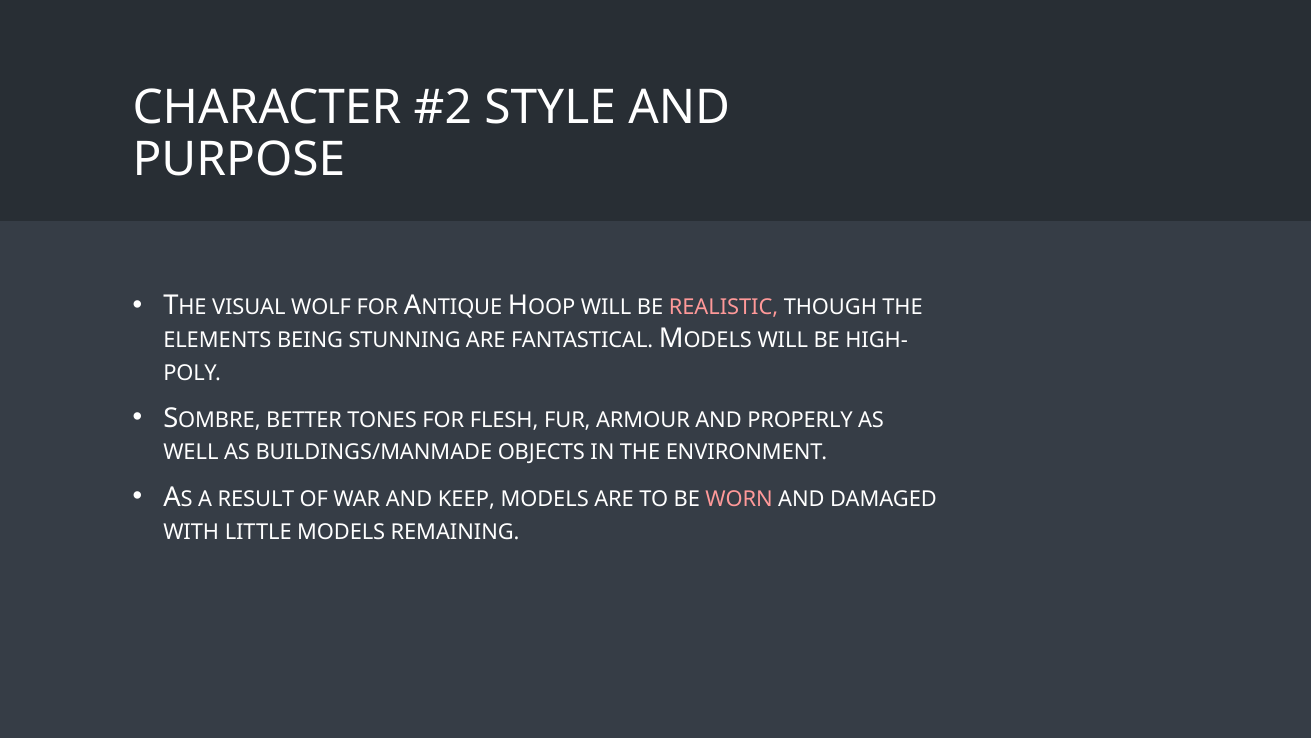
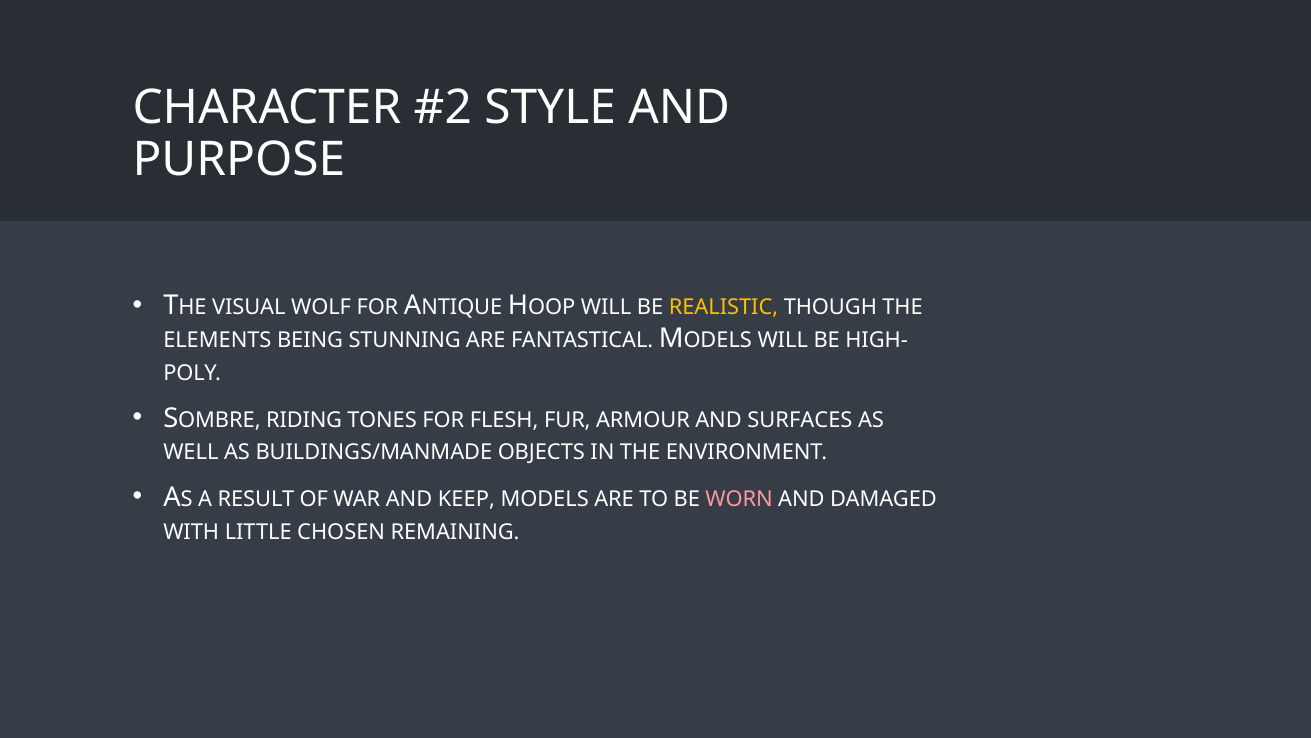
REALISTIC colour: pink -> yellow
BETTER: BETTER -> RIDING
PROPERLY: PROPERLY -> SURFACES
LITTLE MODELS: MODELS -> CHOSEN
